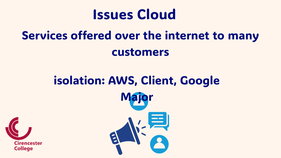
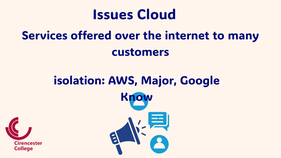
Client: Client -> Major
Major: Major -> Know
